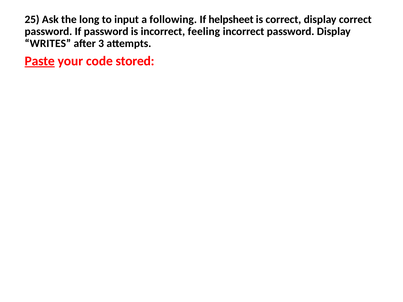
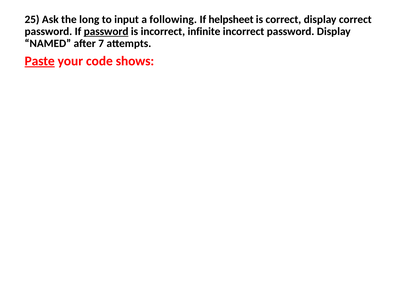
password at (106, 32) underline: none -> present
feeling: feeling -> infinite
WRITES: WRITES -> NAMED
3: 3 -> 7
stored: stored -> shows
